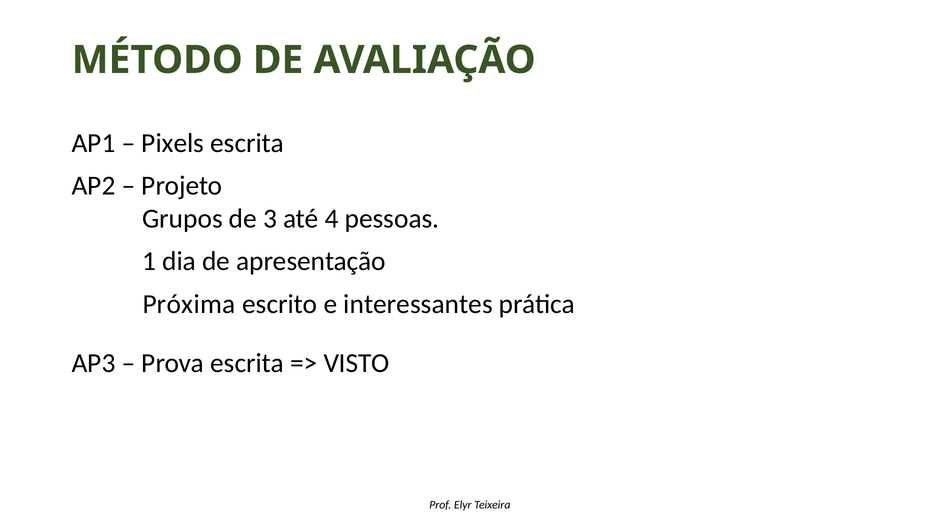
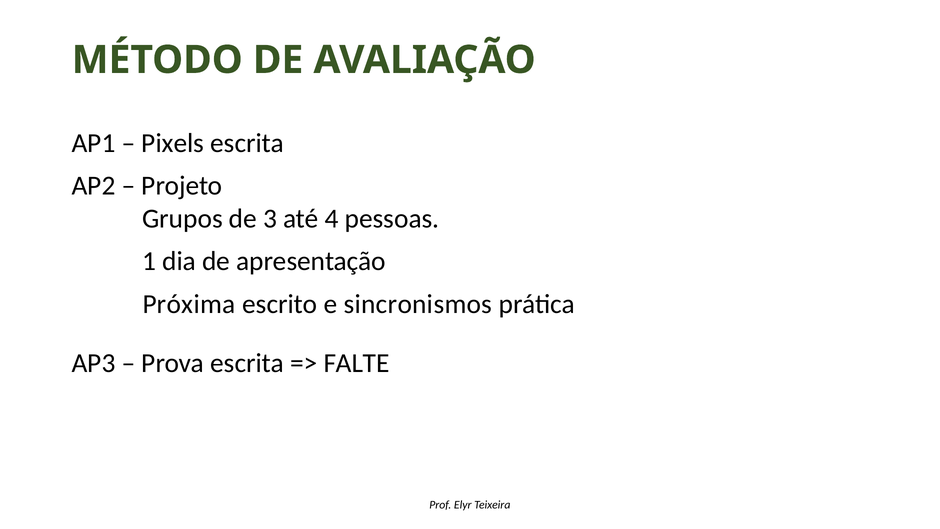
interessantes: interessantes -> sincronismos
VISTO: VISTO -> FALTE
